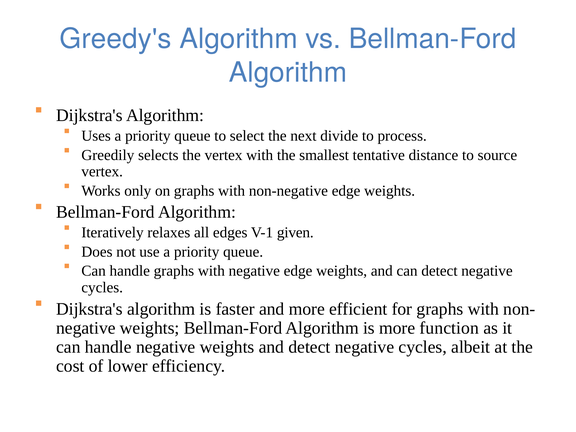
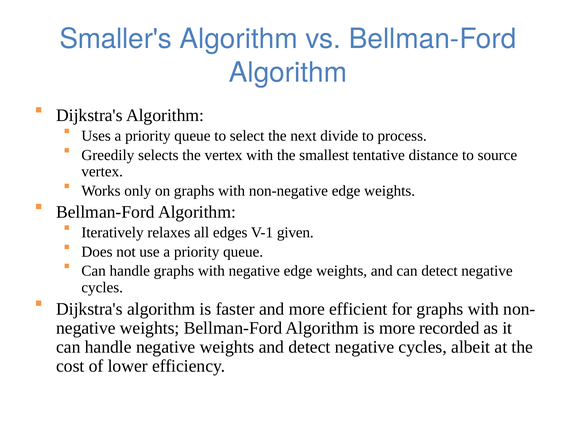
Greedy's: Greedy's -> Smaller's
function: function -> recorded
